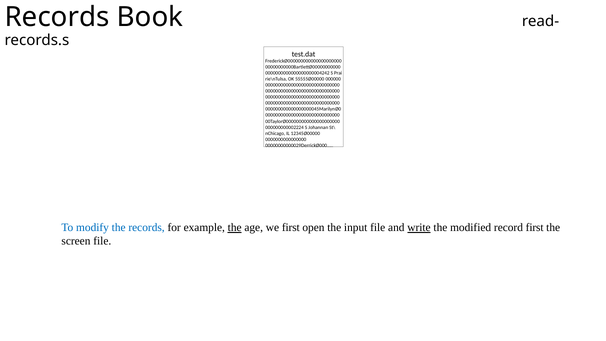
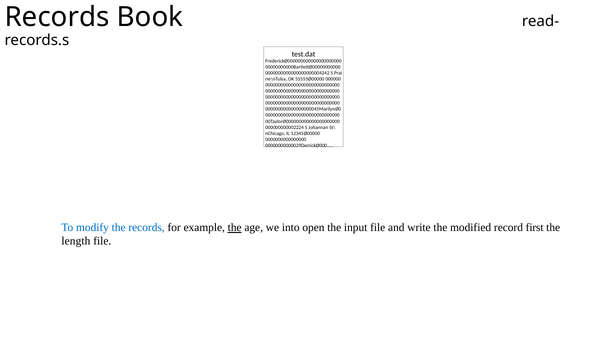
we first: first -> into
write underline: present -> none
screen: screen -> length
